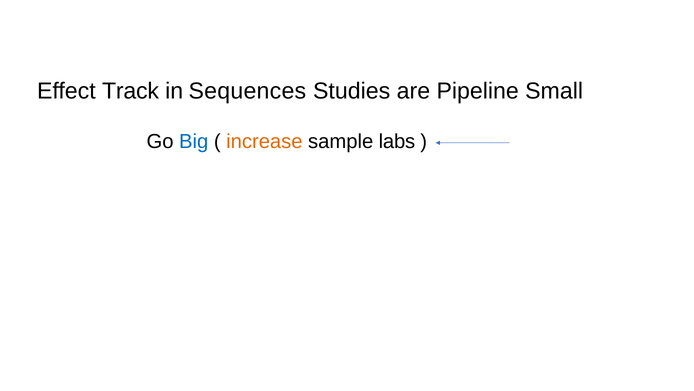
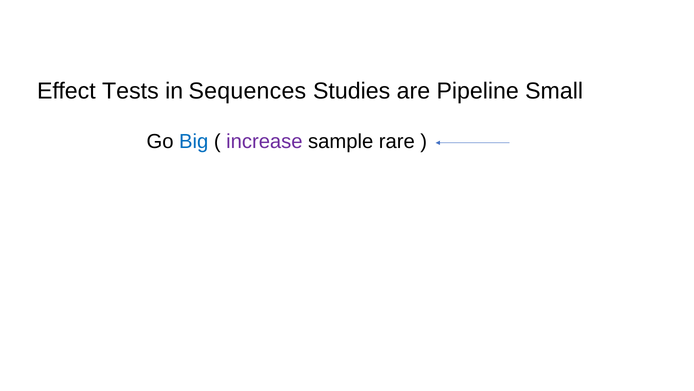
Track: Track -> Tests
increase colour: orange -> purple
labs: labs -> rare
